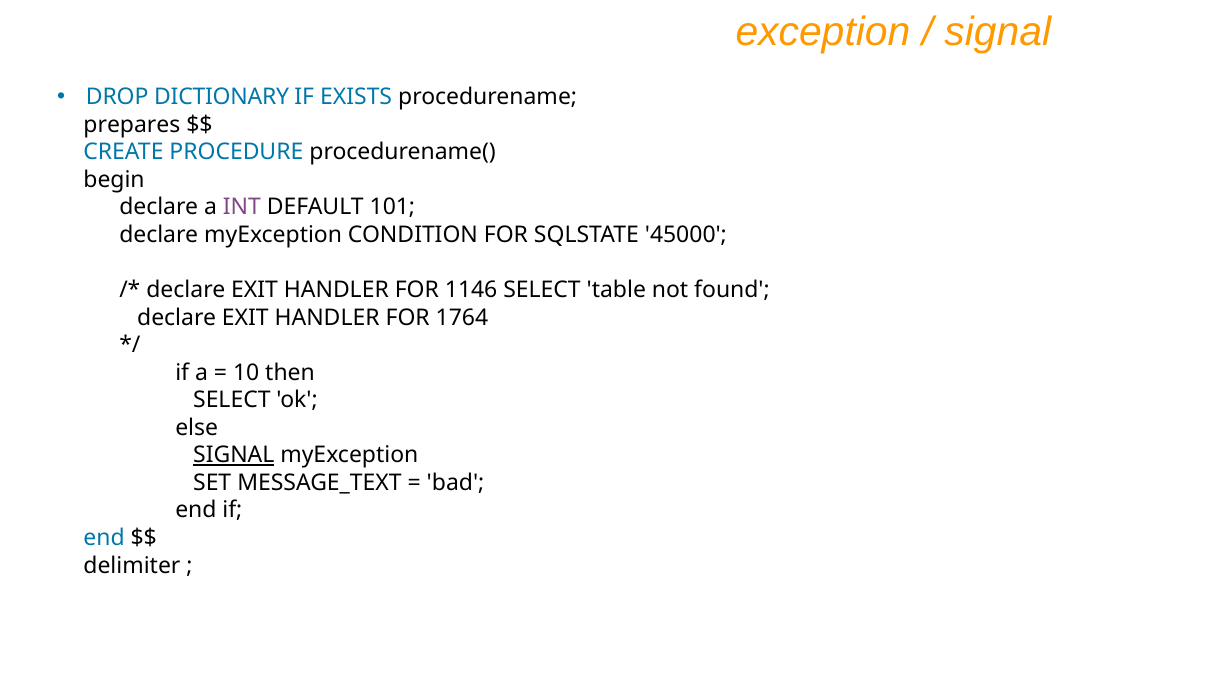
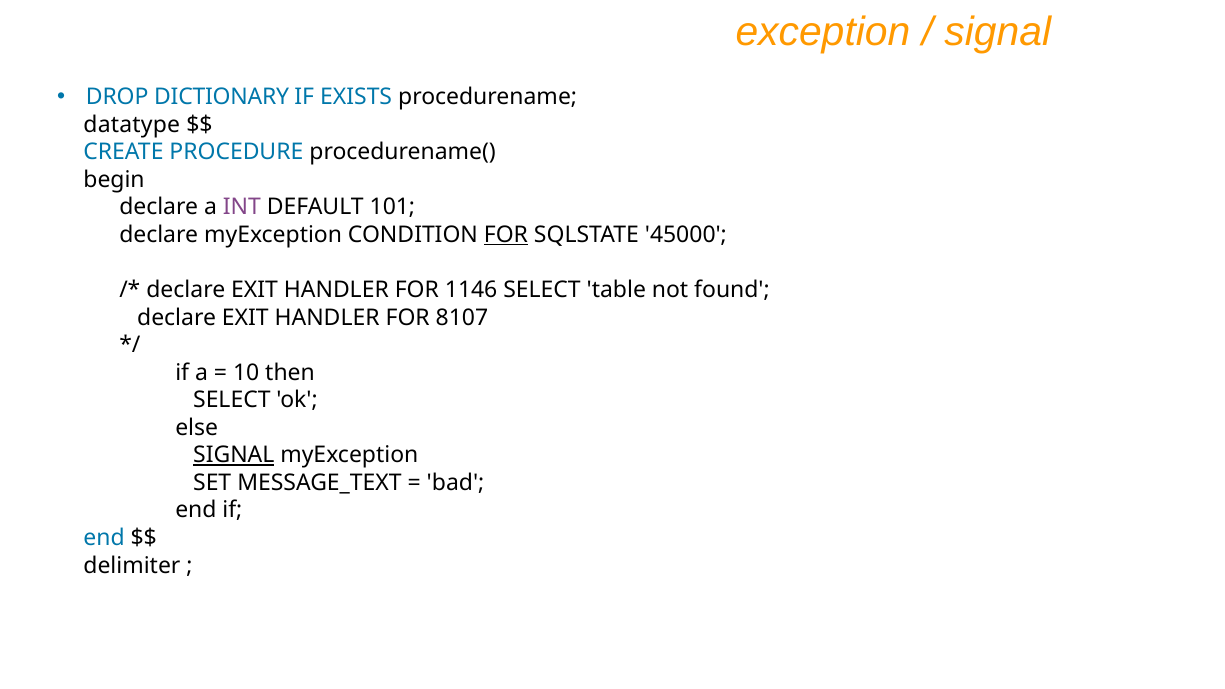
prepares: prepares -> datatype
FOR at (506, 235) underline: none -> present
1764: 1764 -> 8107
